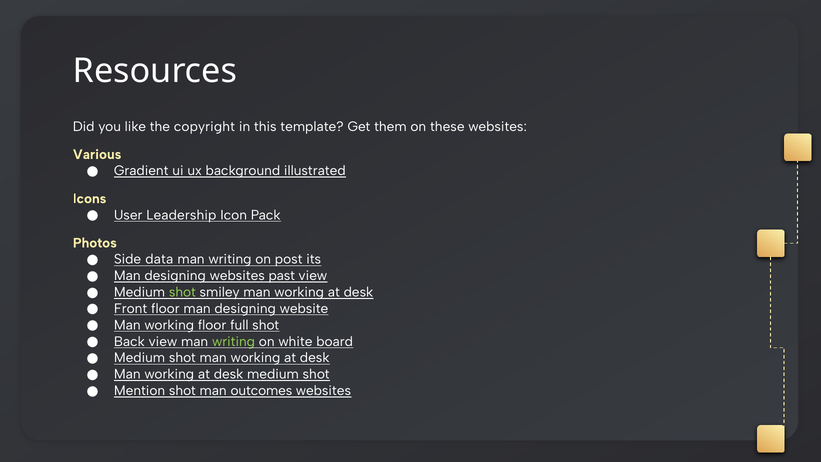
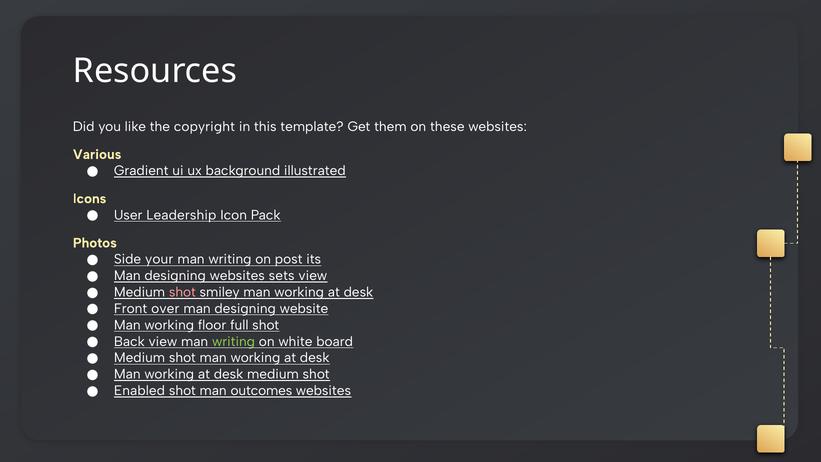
data: data -> your
past: past -> sets
shot at (182, 292) colour: light green -> pink
Front floor: floor -> over
Mention: Mention -> Enabled
